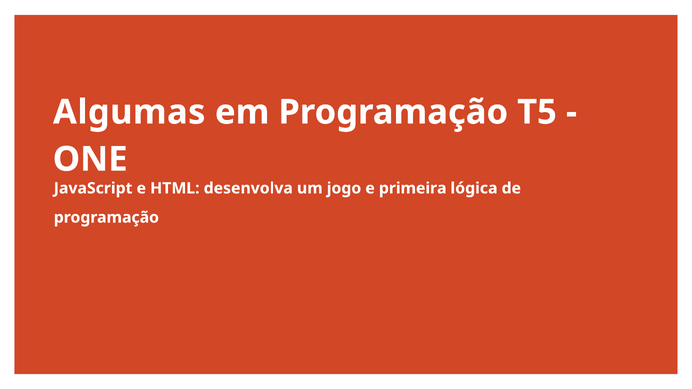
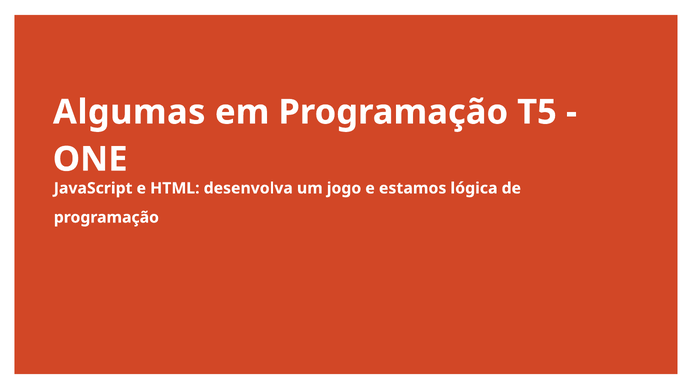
primeira: primeira -> estamos
